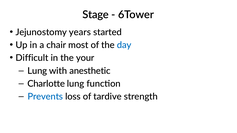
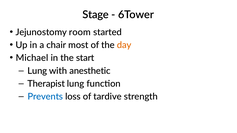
years: years -> room
day colour: blue -> orange
Difficult: Difficult -> Michael
your: your -> start
Charlotte: Charlotte -> Therapist
